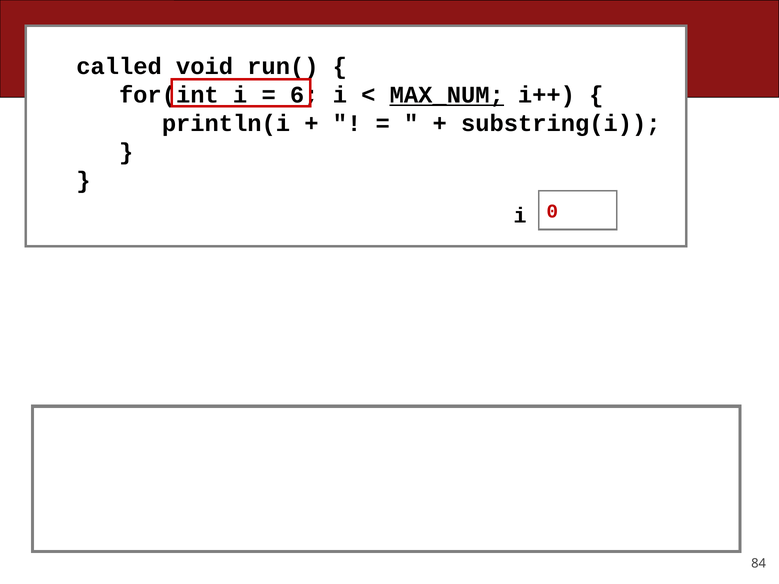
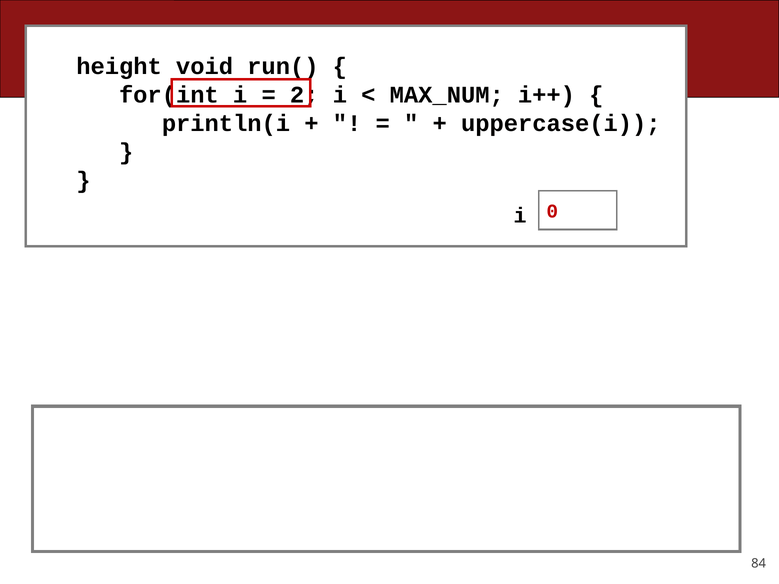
called: called -> height
6: 6 -> 2
MAX_NUM underline: present -> none
substring(i: substring(i -> uppercase(i
